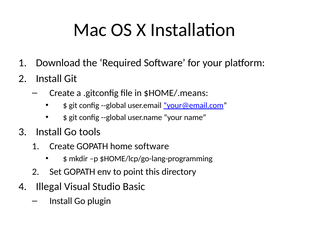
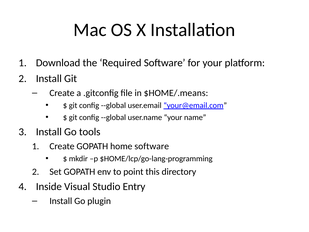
Illegal: Illegal -> Inside
Basic: Basic -> Entry
